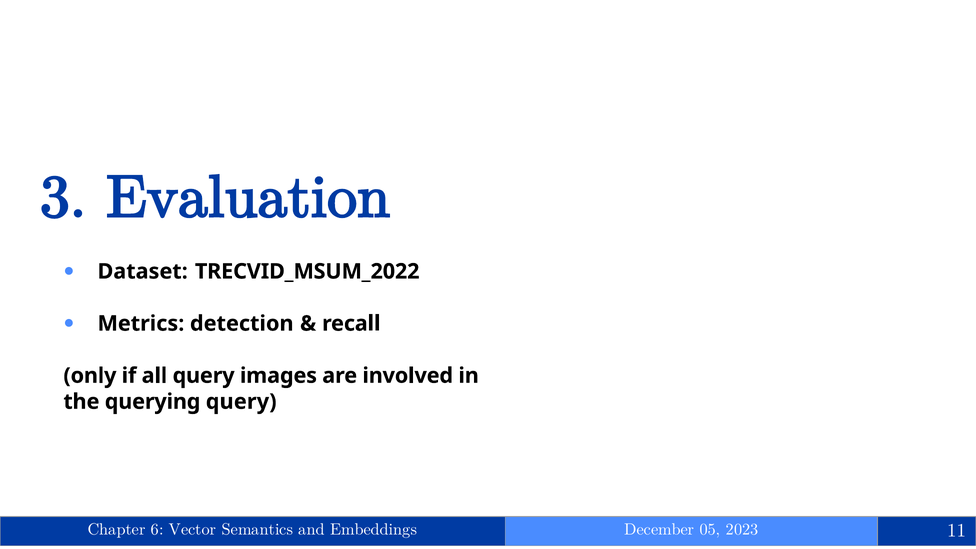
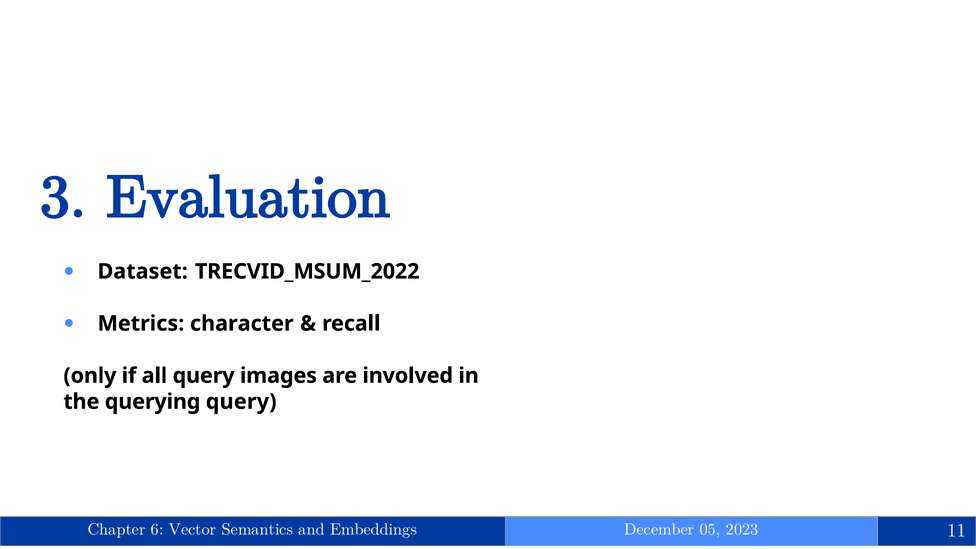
detection: detection -> character
